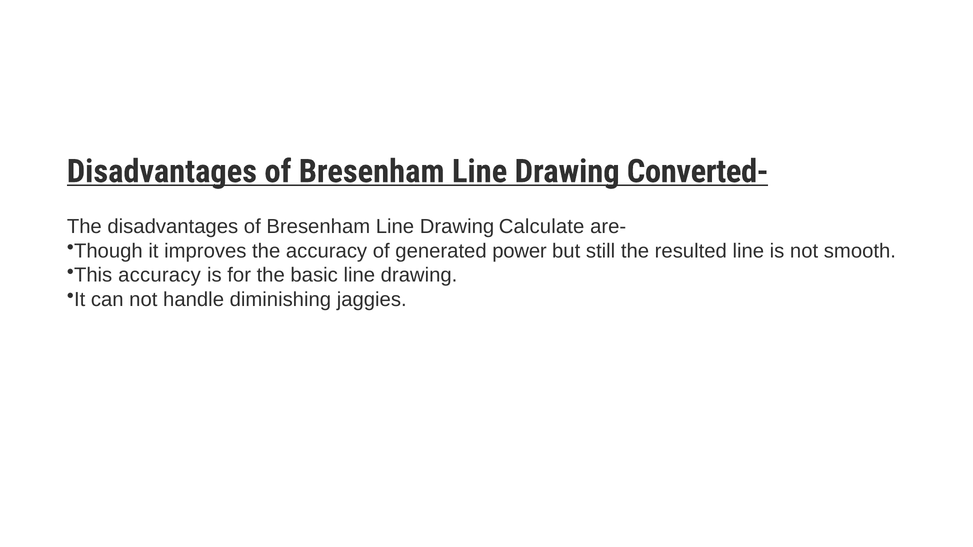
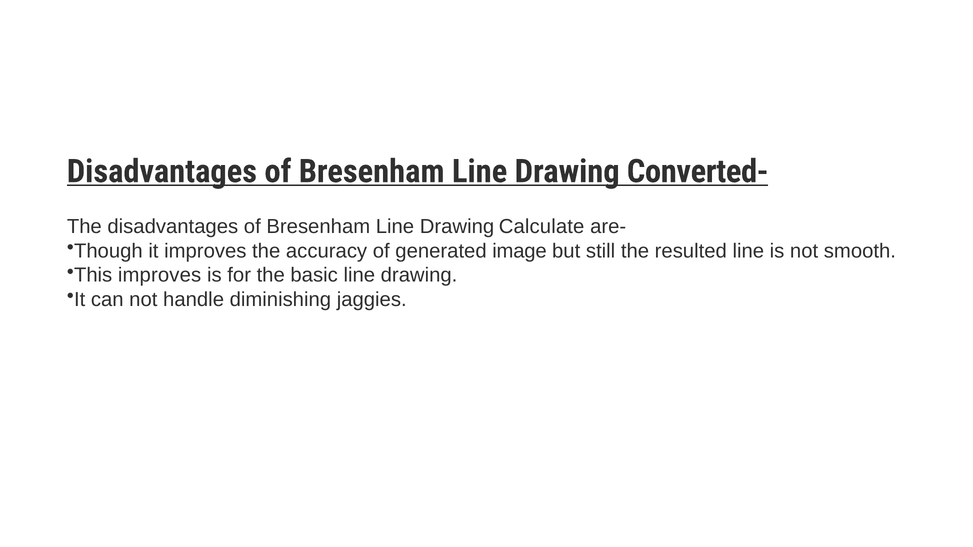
power: power -> image
This accuracy: accuracy -> improves
